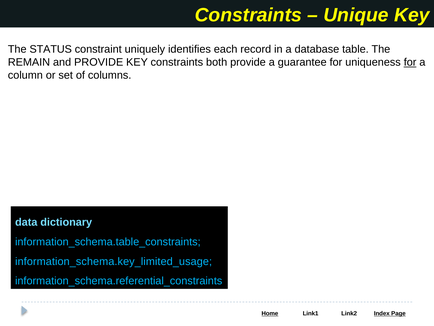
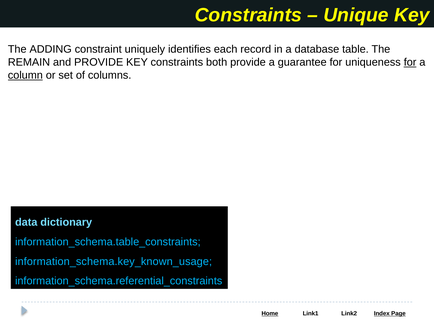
STATUS: STATUS -> ADDING
column underline: none -> present
information_schema.key_limited_usage: information_schema.key_limited_usage -> information_schema.key_known_usage
